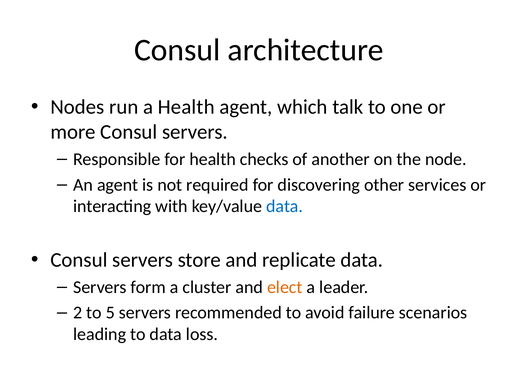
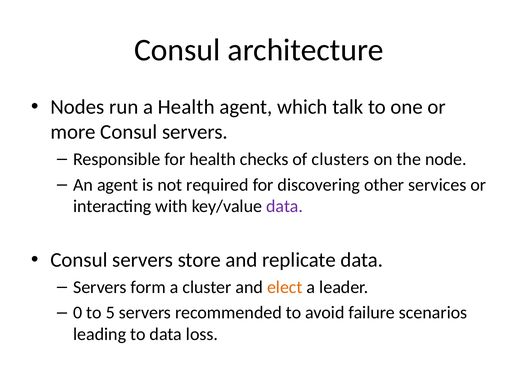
another: another -> clusters
data at (285, 207) colour: blue -> purple
2: 2 -> 0
